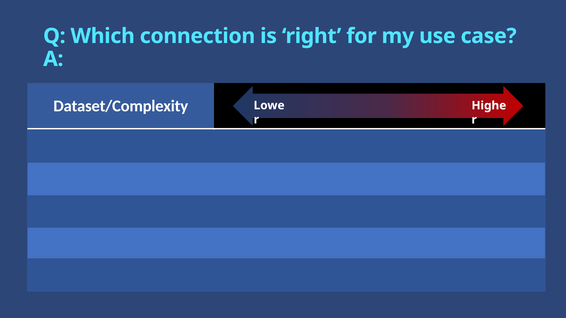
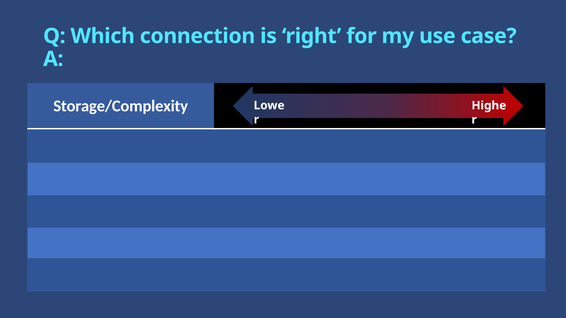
Dataset/Complexity: Dataset/Complexity -> Storage/Complexity
